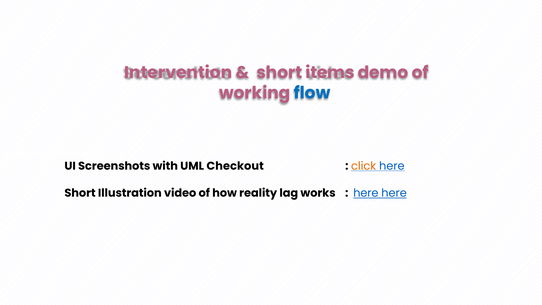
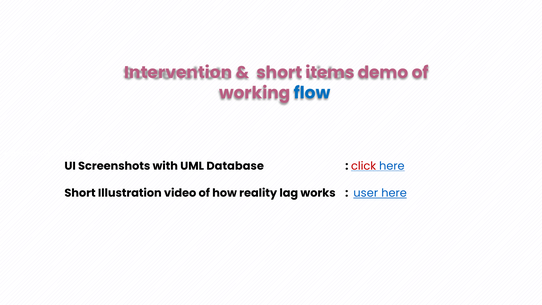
Checkout: Checkout -> Database
click colour: orange -> red
here at (366, 193): here -> user
